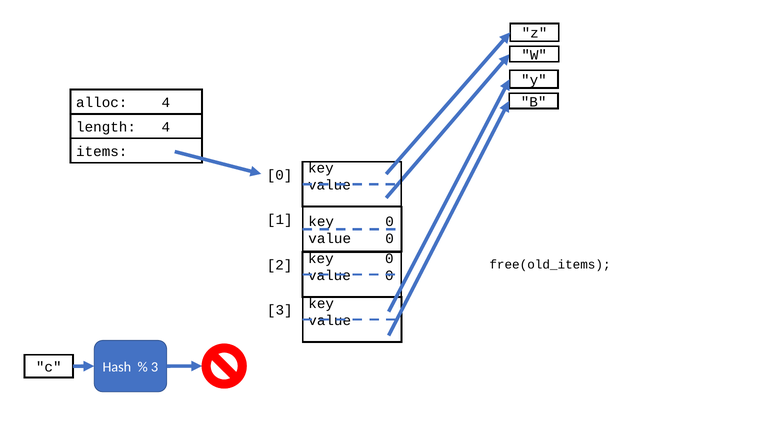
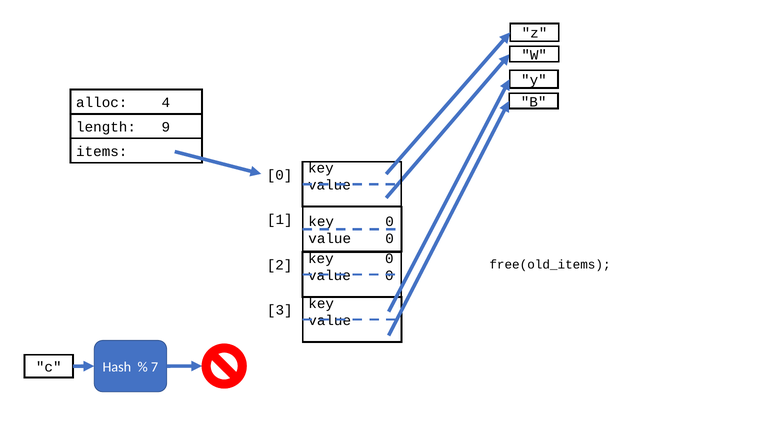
length 4: 4 -> 9
3 at (155, 368): 3 -> 7
